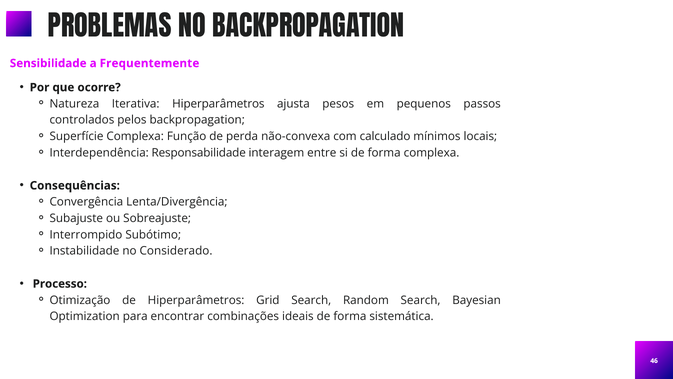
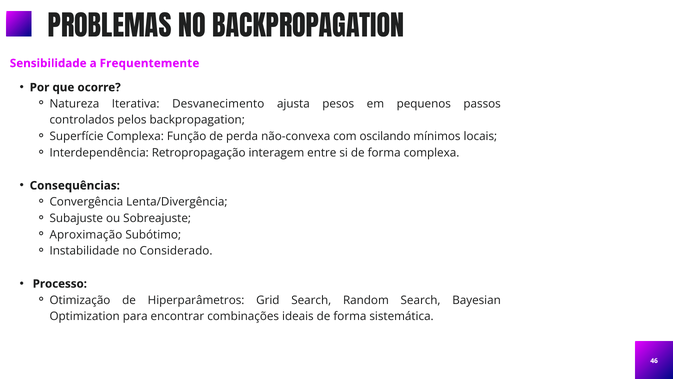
Iterativa Hiperparâmetros: Hiperparâmetros -> Desvanecimento
calculado: calculado -> oscilando
Responsabilidade: Responsabilidade -> Retropropagação
Interrompido: Interrompido -> Aproximação
